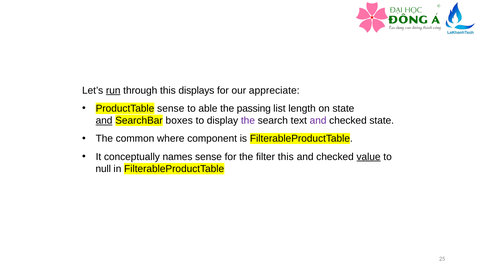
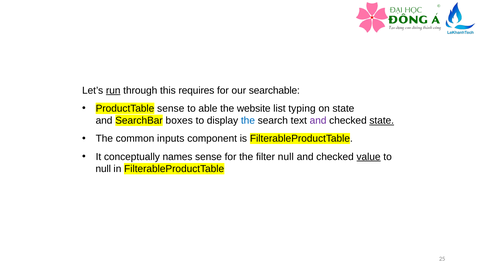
displays: displays -> requires
appreciate: appreciate -> searchable
passing: passing -> website
length: length -> typing
and at (104, 121) underline: present -> none
the at (248, 121) colour: purple -> blue
state at (382, 121) underline: none -> present
where: where -> inputs
filter this: this -> null
